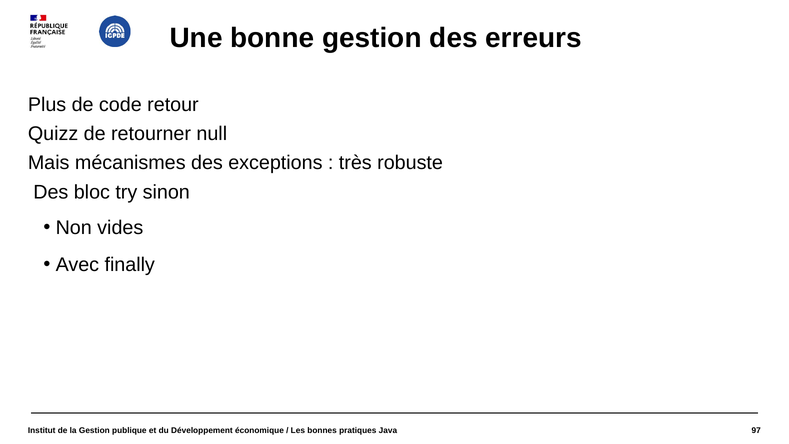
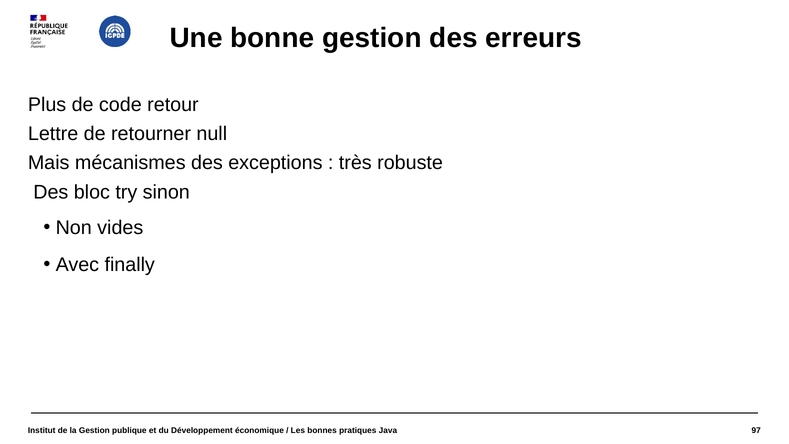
Quizz: Quizz -> Lettre
